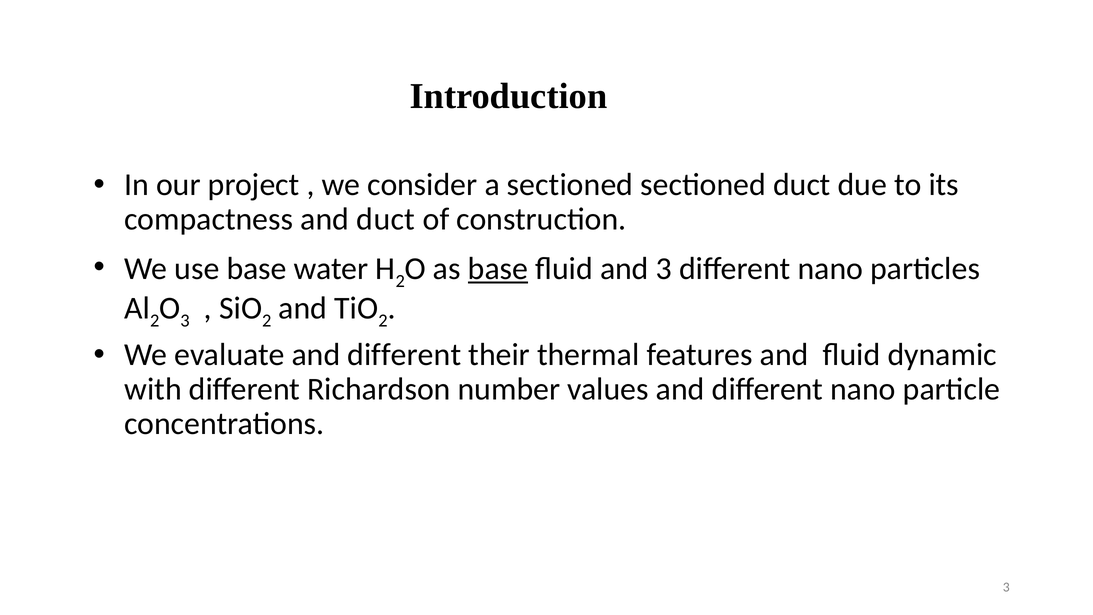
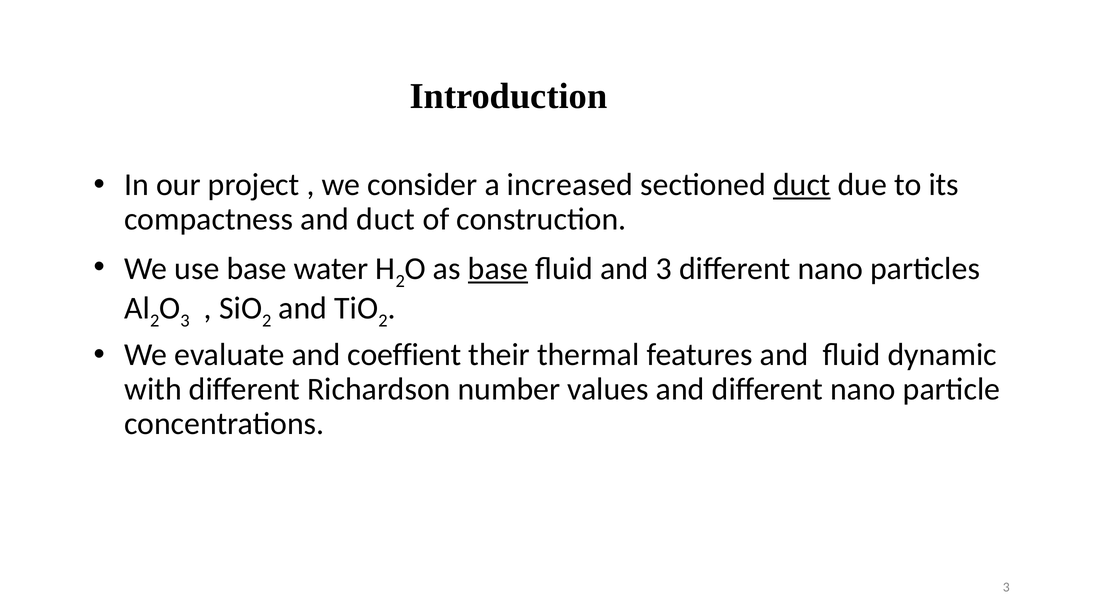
a sectioned: sectioned -> increased
duct at (802, 185) underline: none -> present
evaluate and different: different -> coeffient
